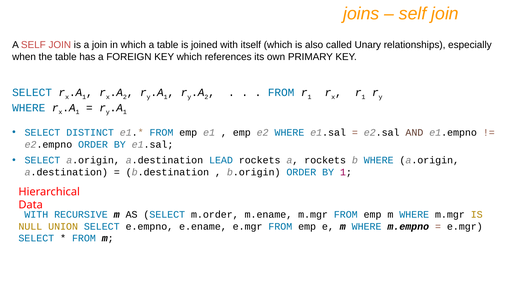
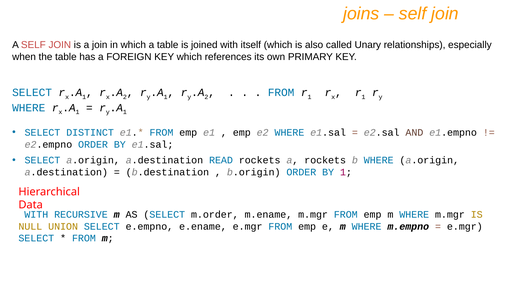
LEAD: LEAD -> READ
